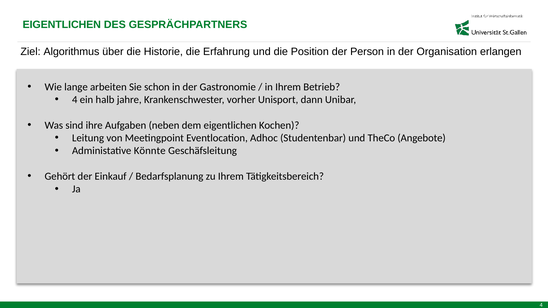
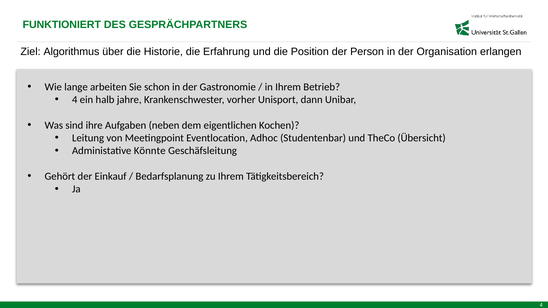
EIGENTLICHEN at (62, 25): EIGENTLICHEN -> FUNKTIONIERT
Angebote: Angebote -> Übersicht
